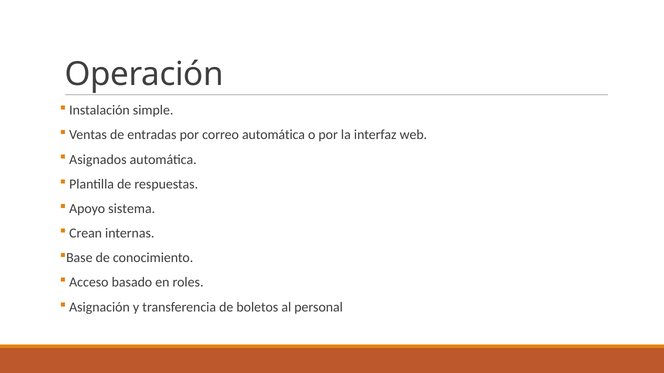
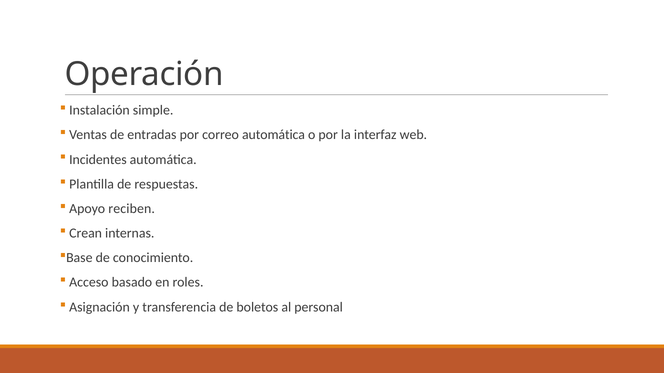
Asignados: Asignados -> Incidentes
sistema: sistema -> reciben
